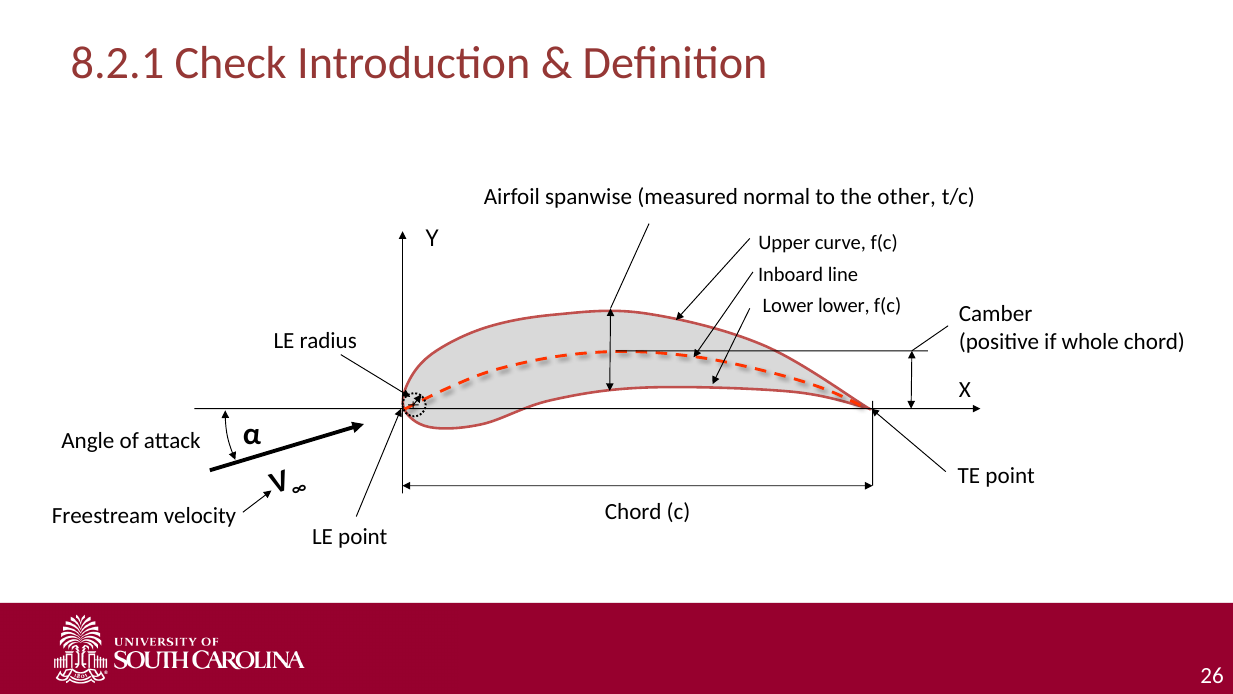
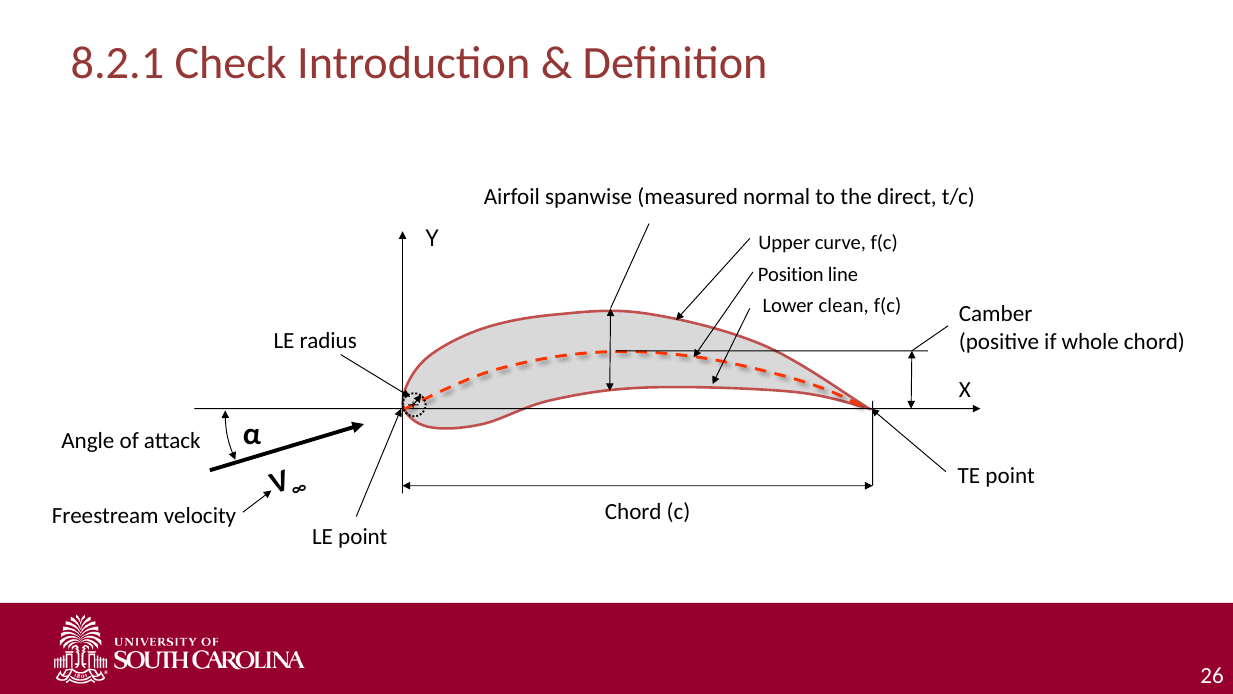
other: other -> direct
Inboard: Inboard -> Position
Lower lower: lower -> clean
